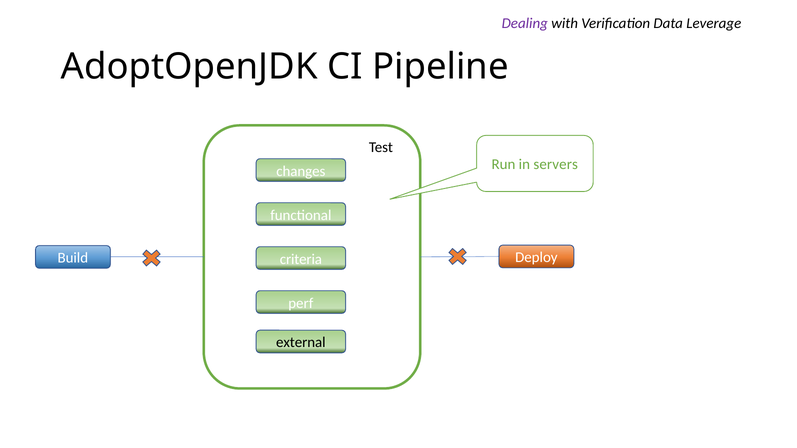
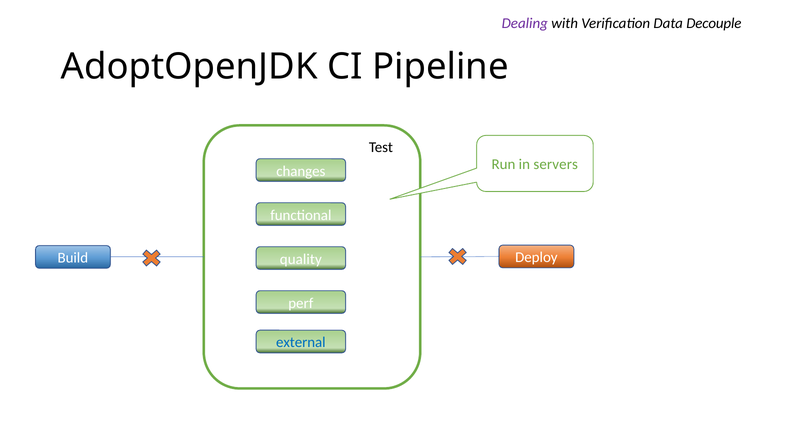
Leverage: Leverage -> Decouple
criteria: criteria -> quality
external colour: black -> blue
